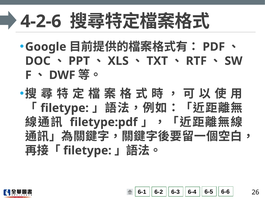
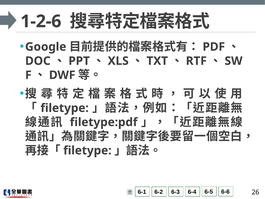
4-2-6: 4-2-6 -> 1-2-6
